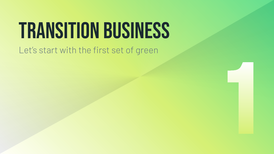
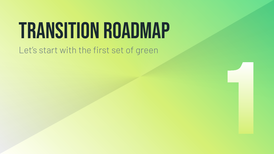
Business: Business -> Roadmap
